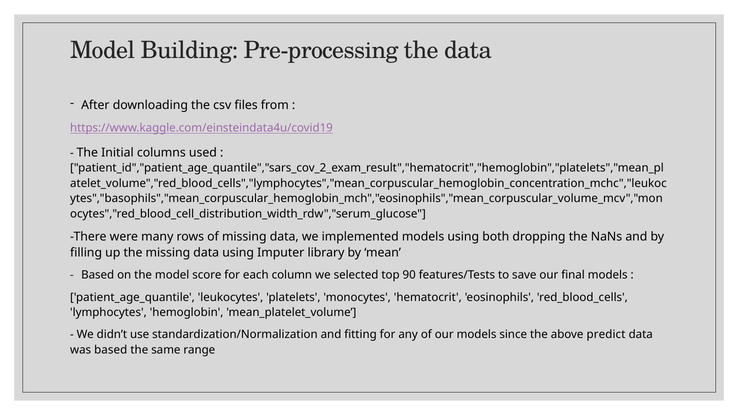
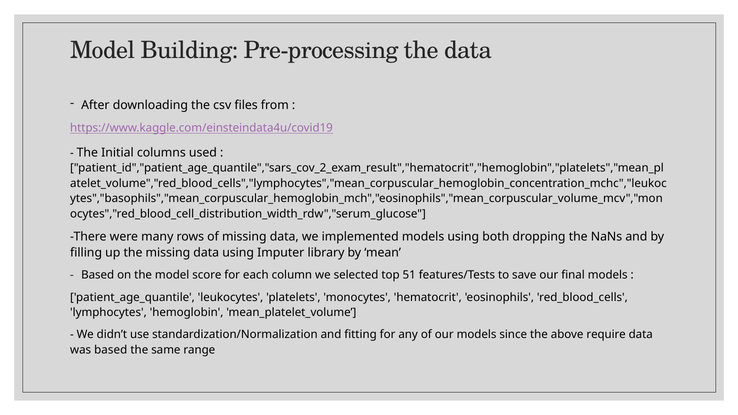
90: 90 -> 51
predict: predict -> require
